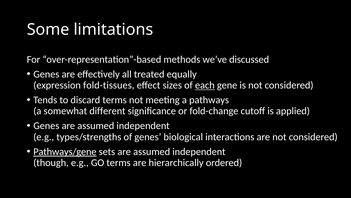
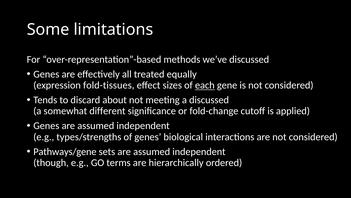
discard terms: terms -> about
a pathways: pathways -> discussed
Pathways/gene underline: present -> none
